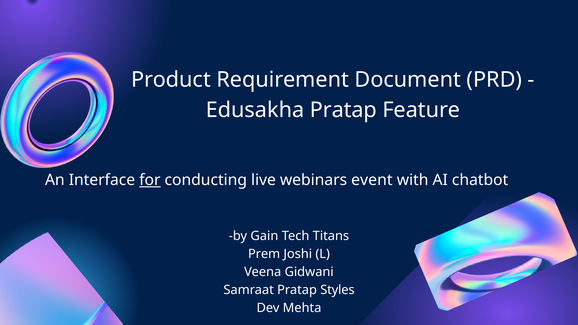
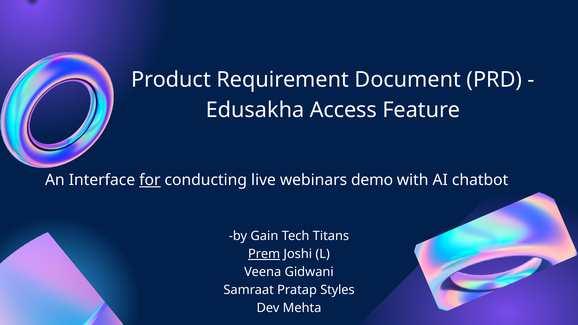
Edusakha Pratap: Pratap -> Access
event: event -> demo
Prem underline: none -> present
